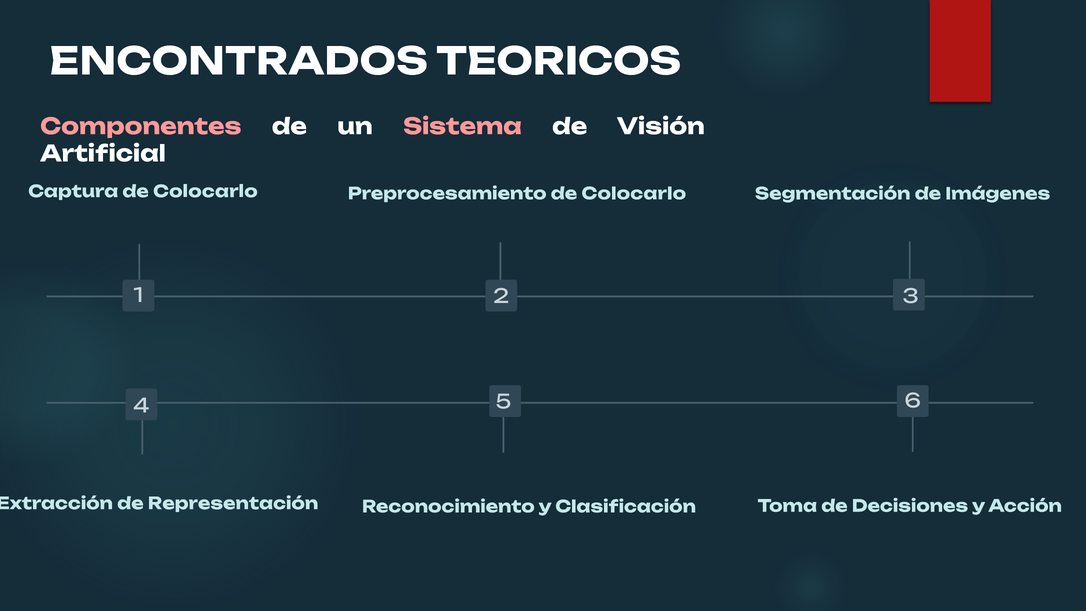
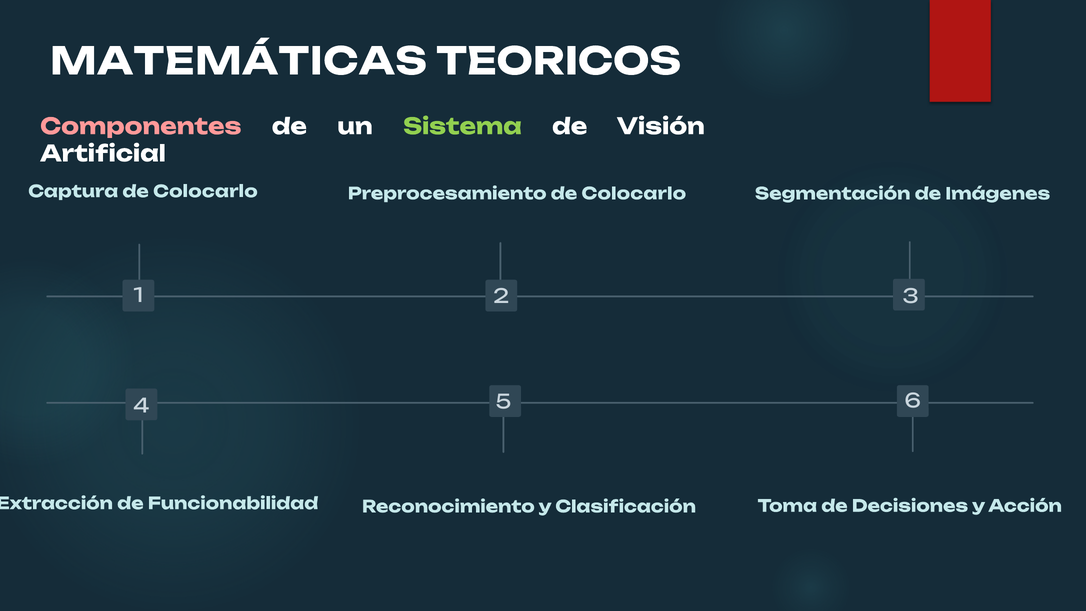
ENCONTRADOS: ENCONTRADOS -> MATEMÁTICAS
Sistema colour: pink -> light green
Representación: Representación -> Funcionabilidad
